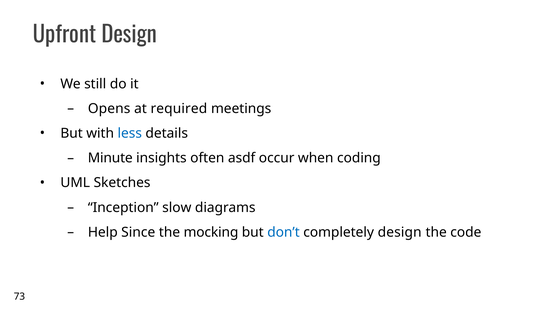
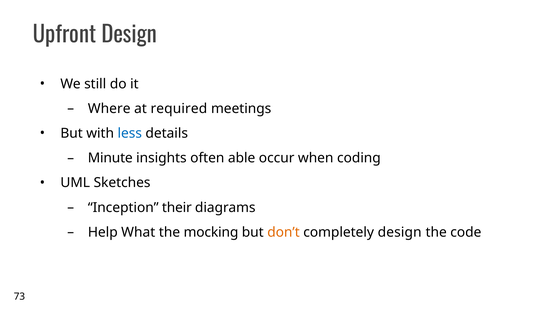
Opens: Opens -> Where
asdf: asdf -> able
slow: slow -> their
Since: Since -> What
don’t colour: blue -> orange
